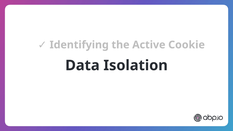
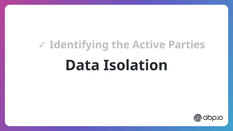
Cookie: Cookie -> Parties
